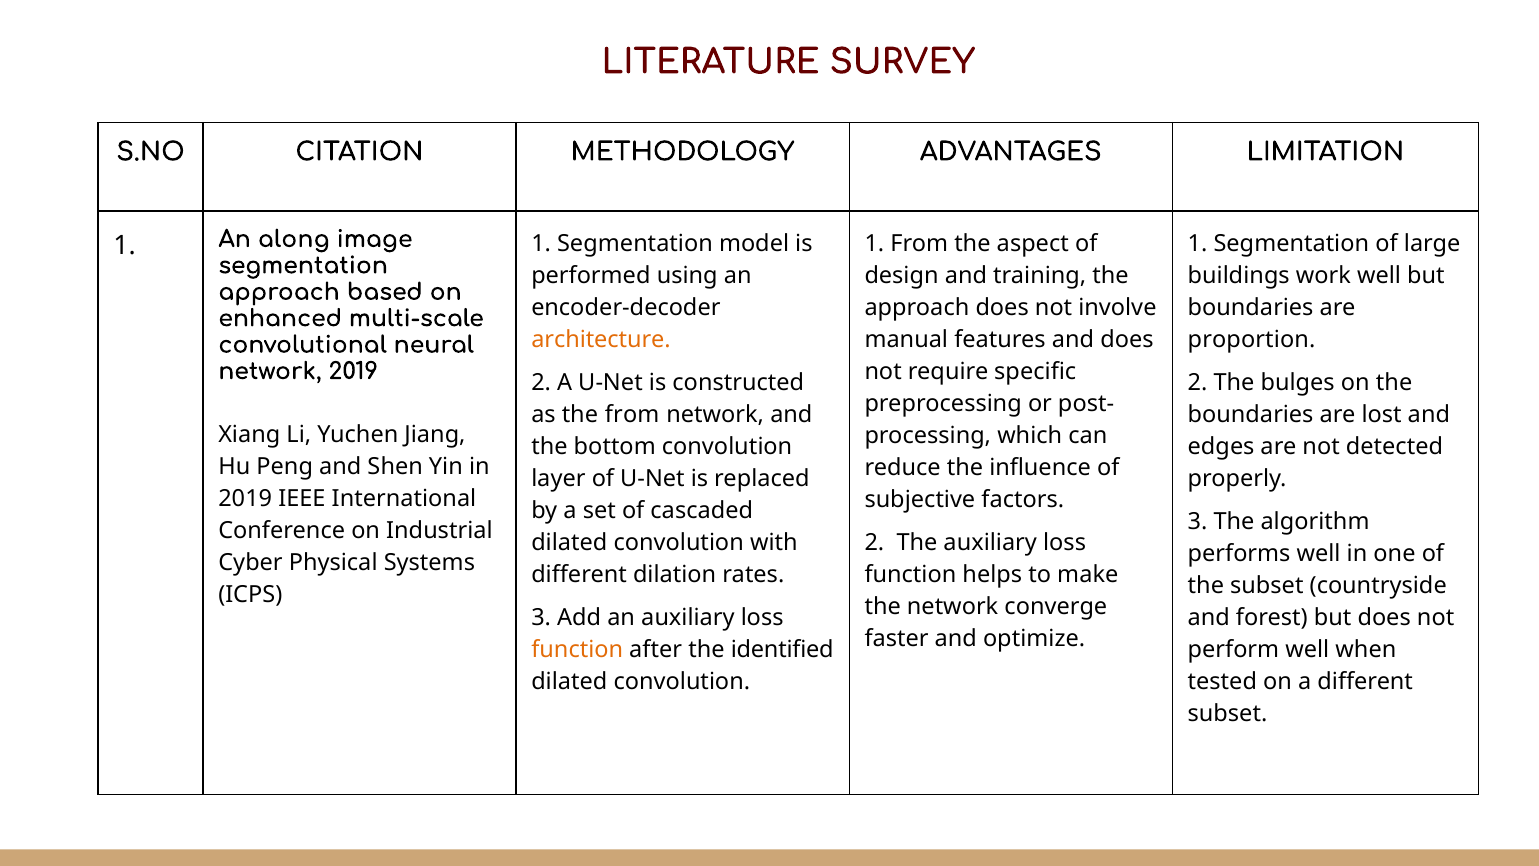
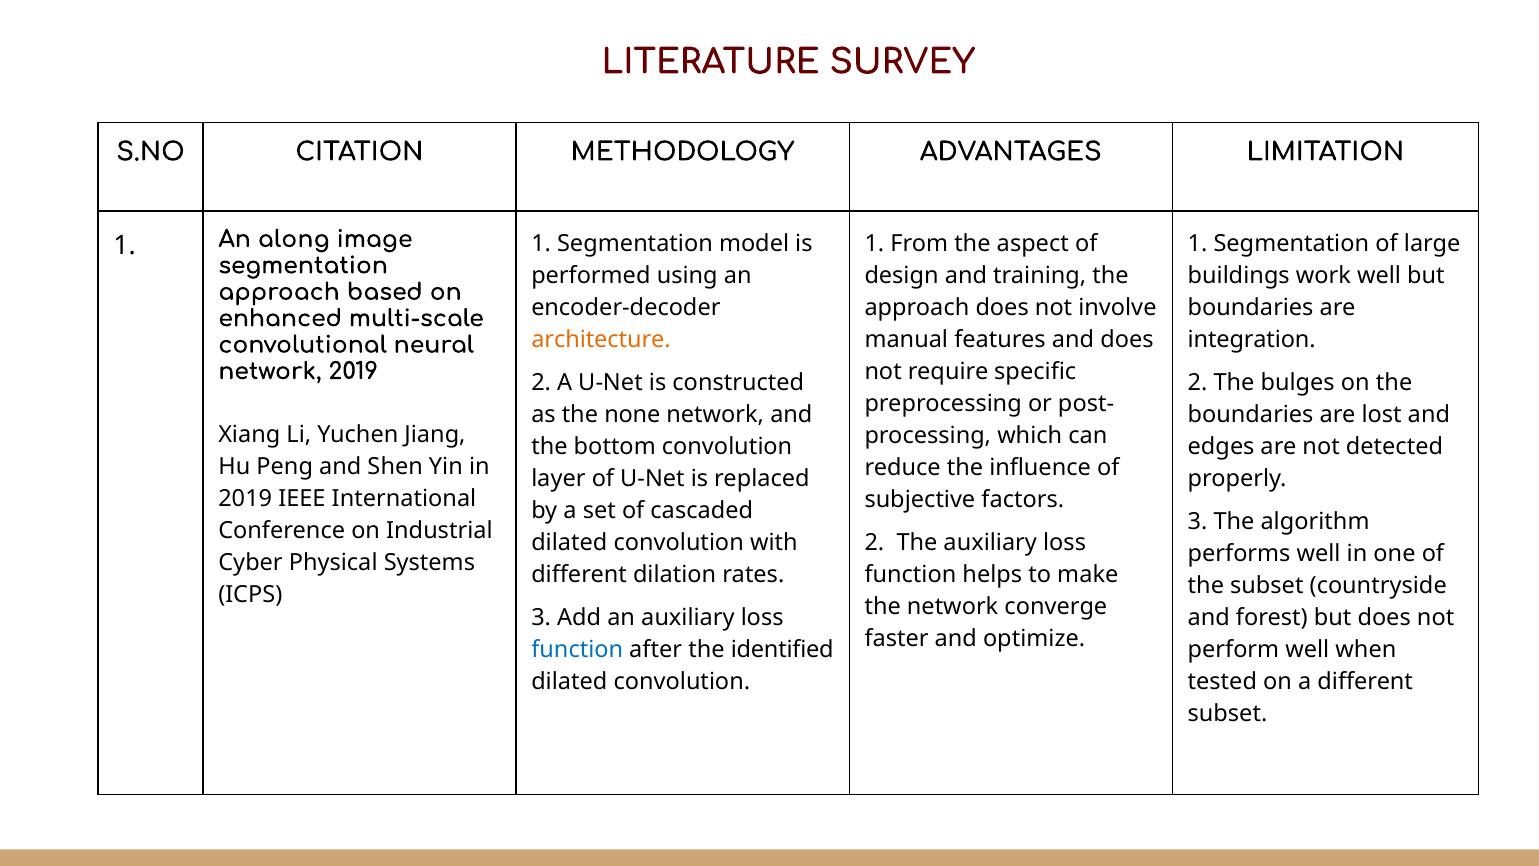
proportion: proportion -> integration
the from: from -> none
function at (577, 650) colour: orange -> blue
